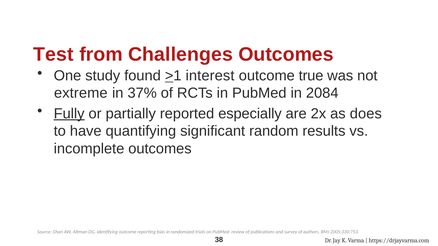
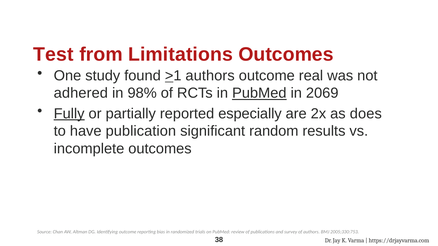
Challenges: Challenges -> Limitations
>1 interest: interest -> authors
true: true -> real
extreme: extreme -> adhered
37%: 37% -> 98%
PubMed at (259, 93) underline: none -> present
2084: 2084 -> 2069
quantifying: quantifying -> publication
